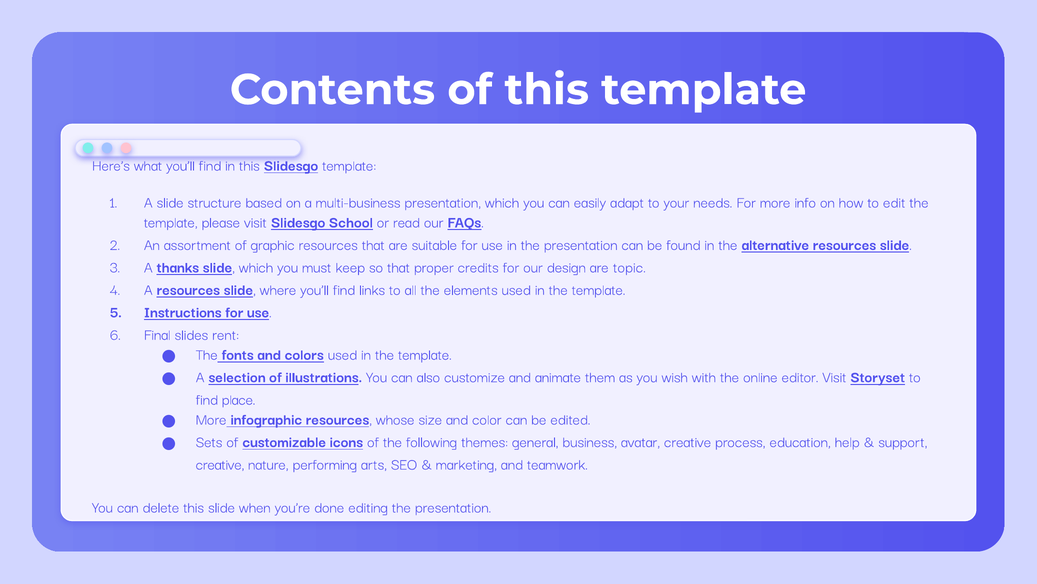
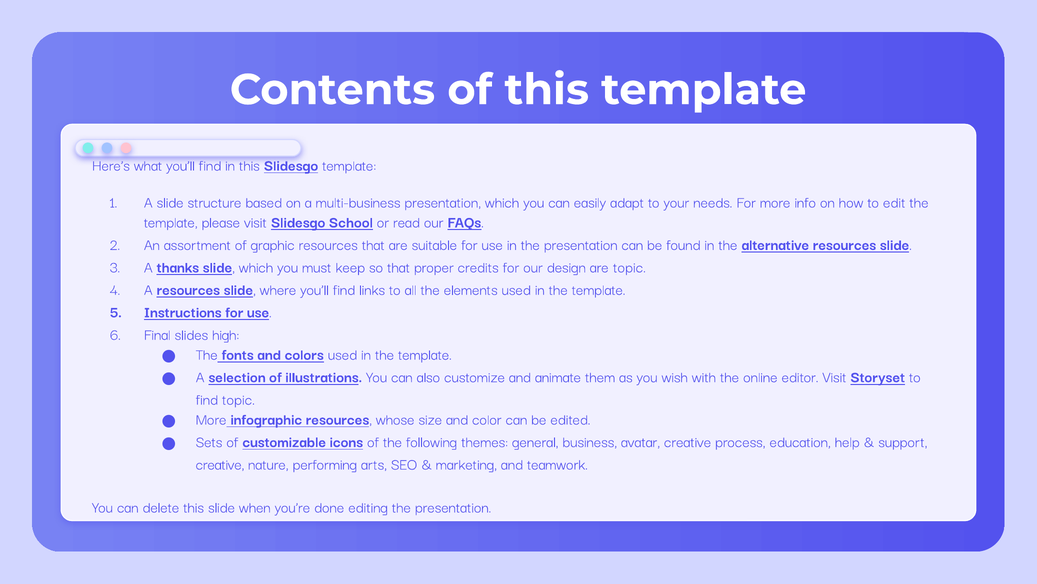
rent: rent -> high
find place: place -> topic
